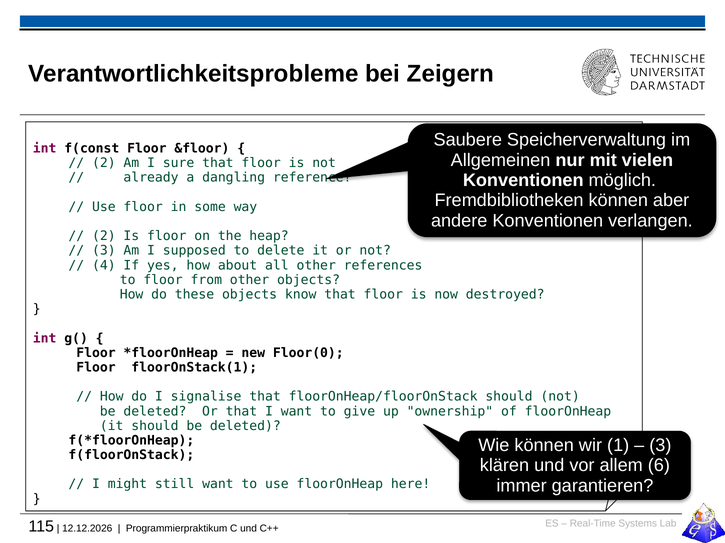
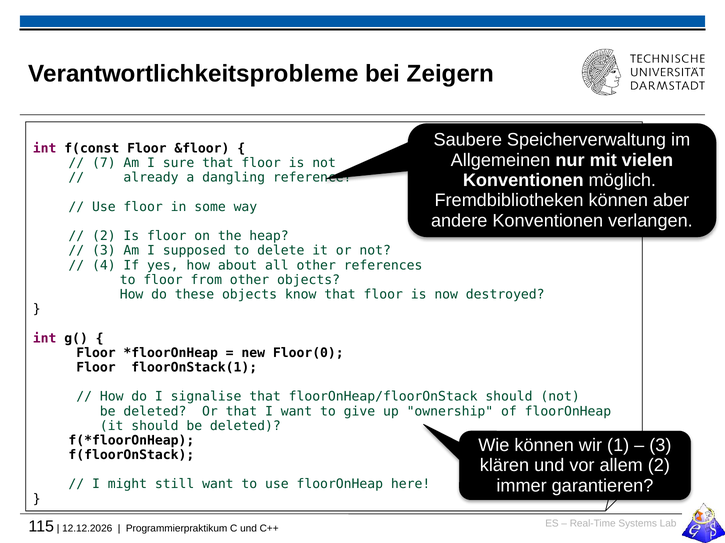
2 at (104, 163): 2 -> 7
allem 6: 6 -> 2
